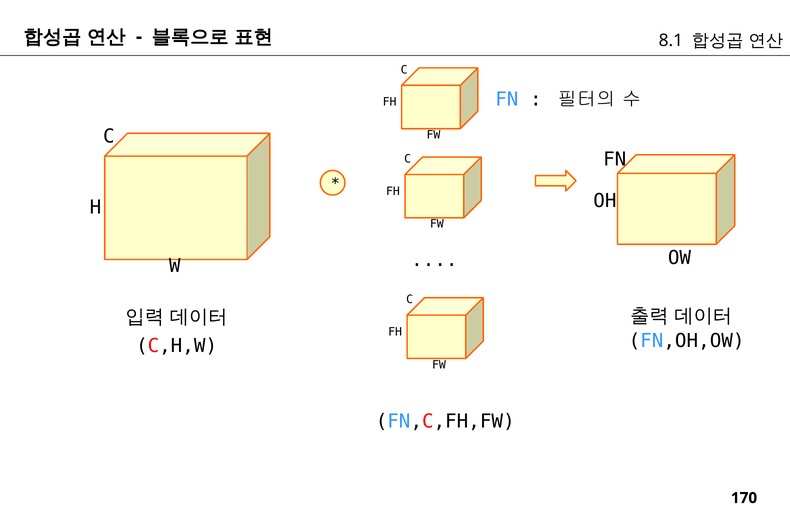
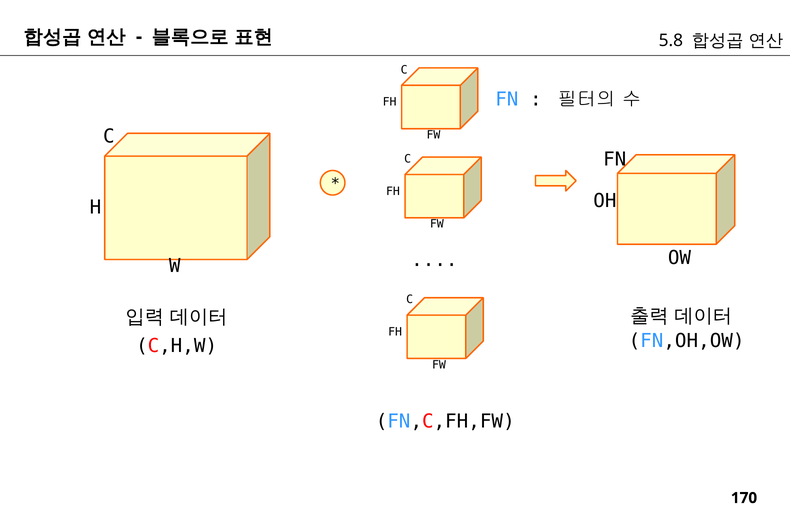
8.1: 8.1 -> 5.8
